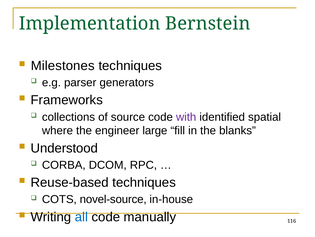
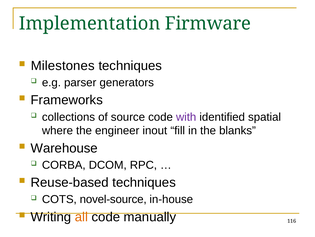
Bernstein: Bernstein -> Firmware
large: large -> inout
Understood: Understood -> Warehouse
all colour: blue -> orange
